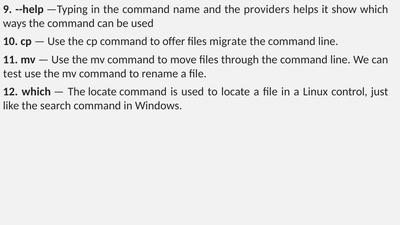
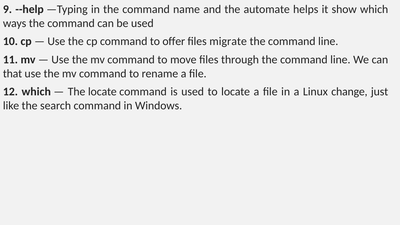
providers: providers -> automate
test: test -> that
control: control -> change
